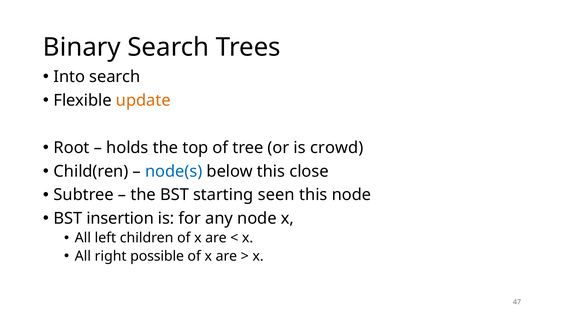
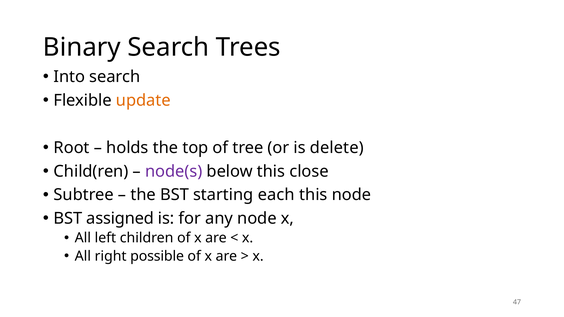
crowd: crowd -> delete
node(s colour: blue -> purple
seen: seen -> each
insertion: insertion -> assigned
